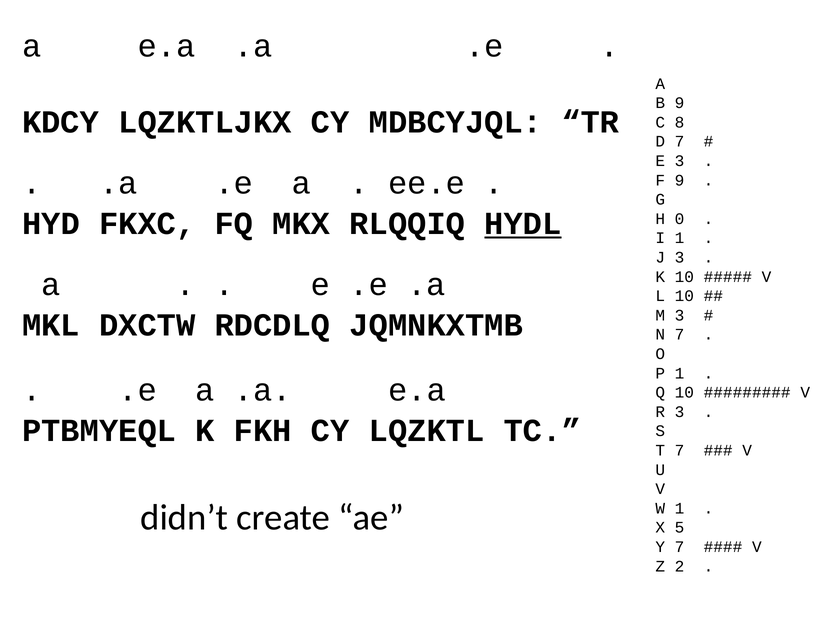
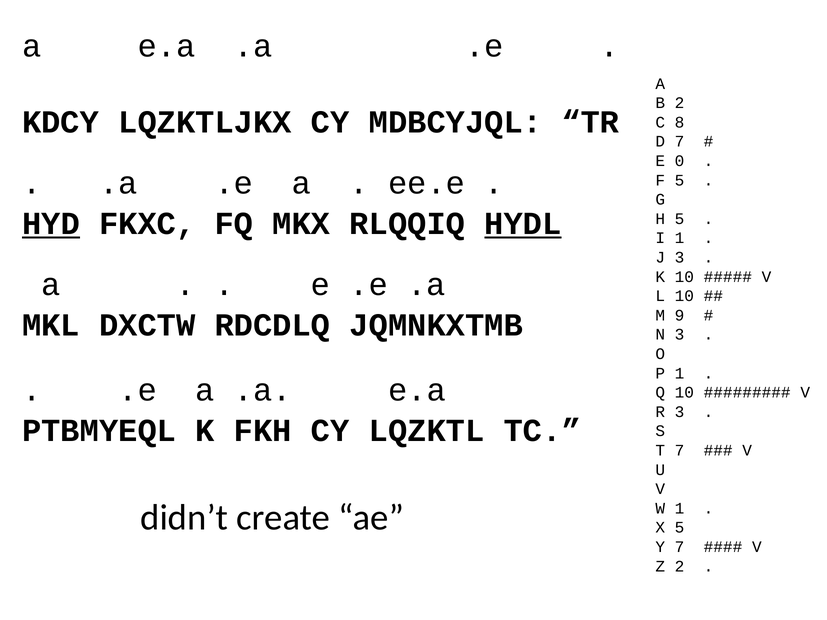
B 9: 9 -> 2
E 3: 3 -> 0
F 9: 9 -> 5
HYD underline: none -> present
H 0: 0 -> 5
M 3: 3 -> 9
N 7: 7 -> 3
